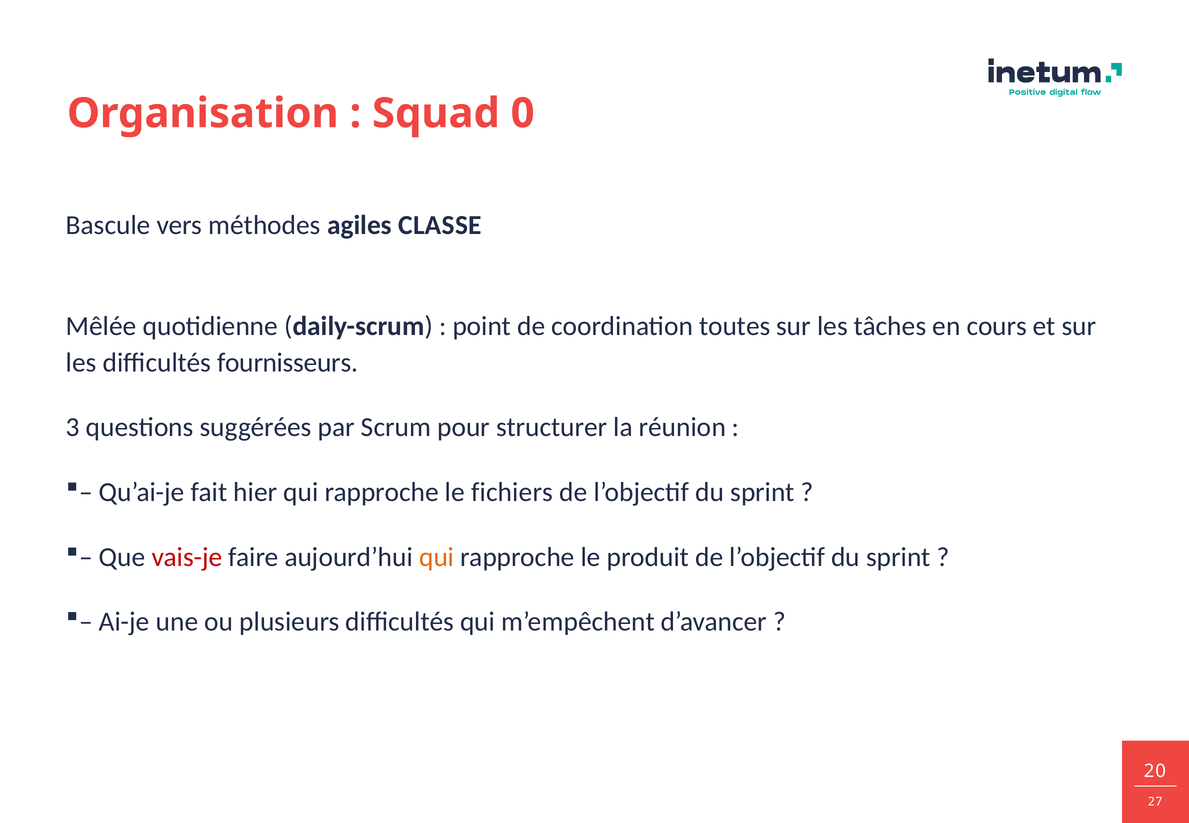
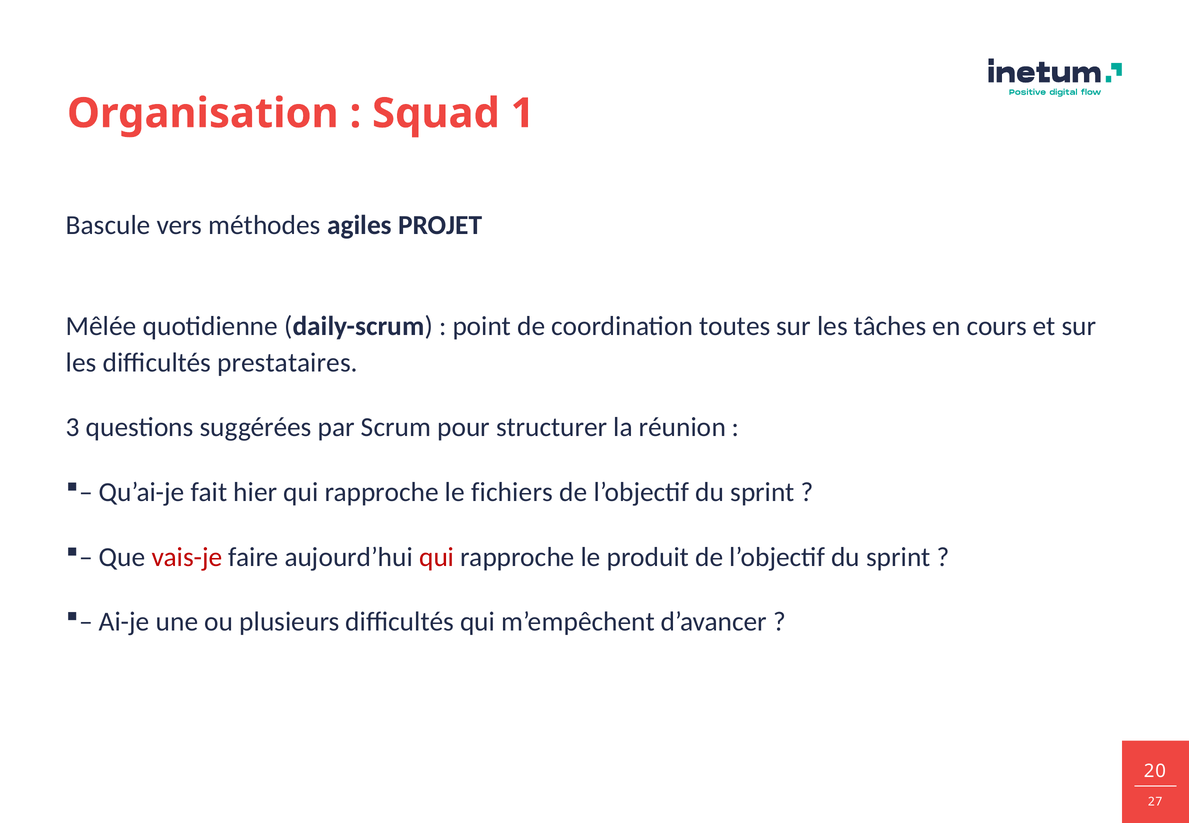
0: 0 -> 1
CLASSE: CLASSE -> PROJET
fournisseurs: fournisseurs -> prestataires
qui at (437, 557) colour: orange -> red
